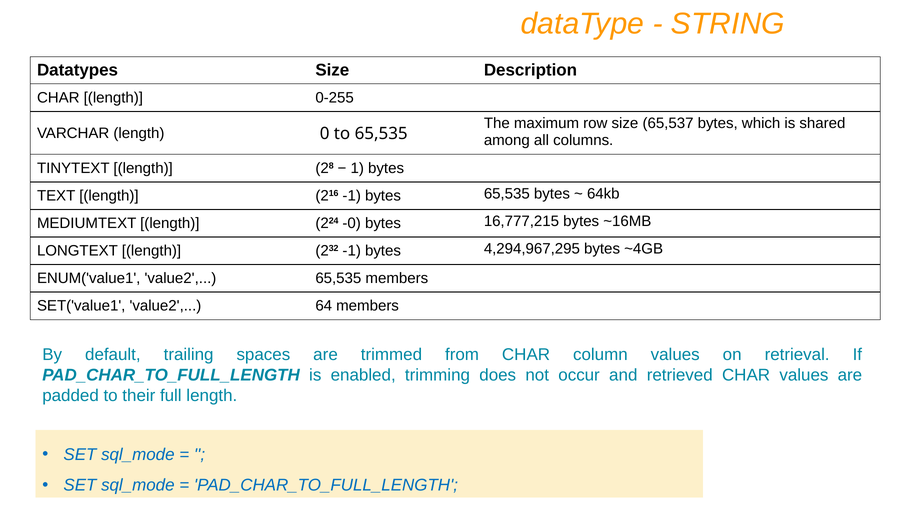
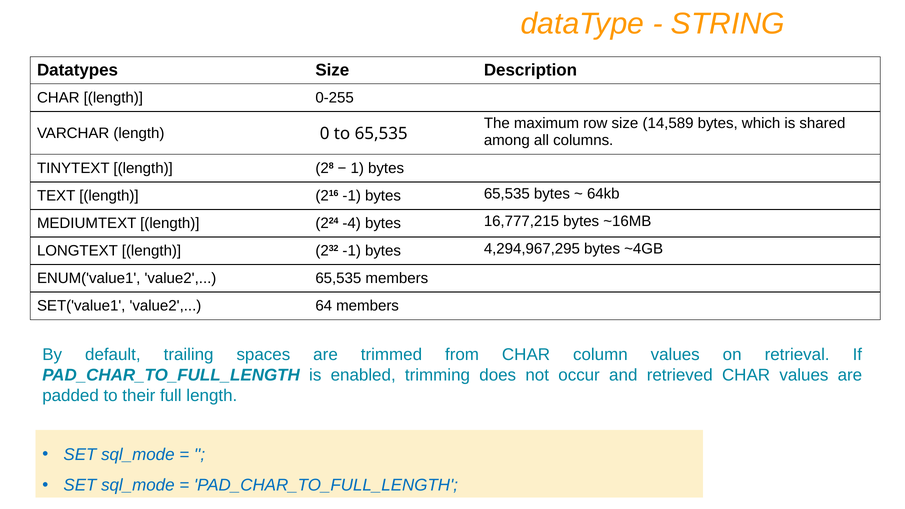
65,537: 65,537 -> 14,589
-0: -0 -> -4
